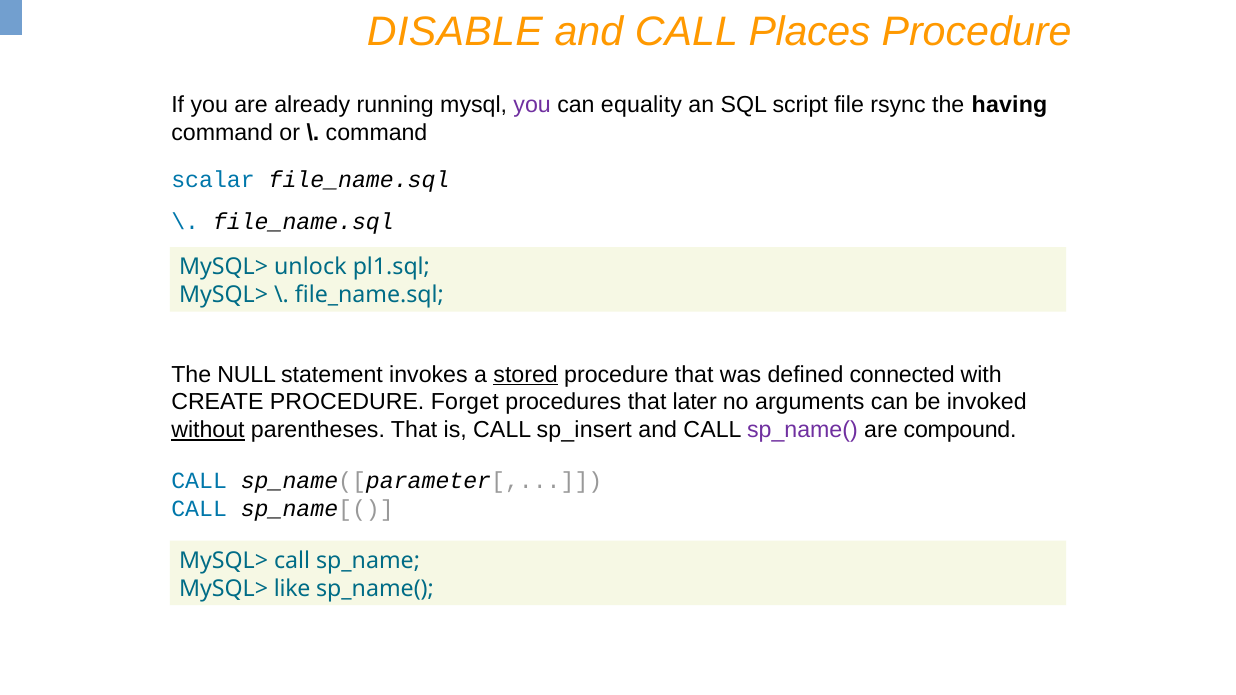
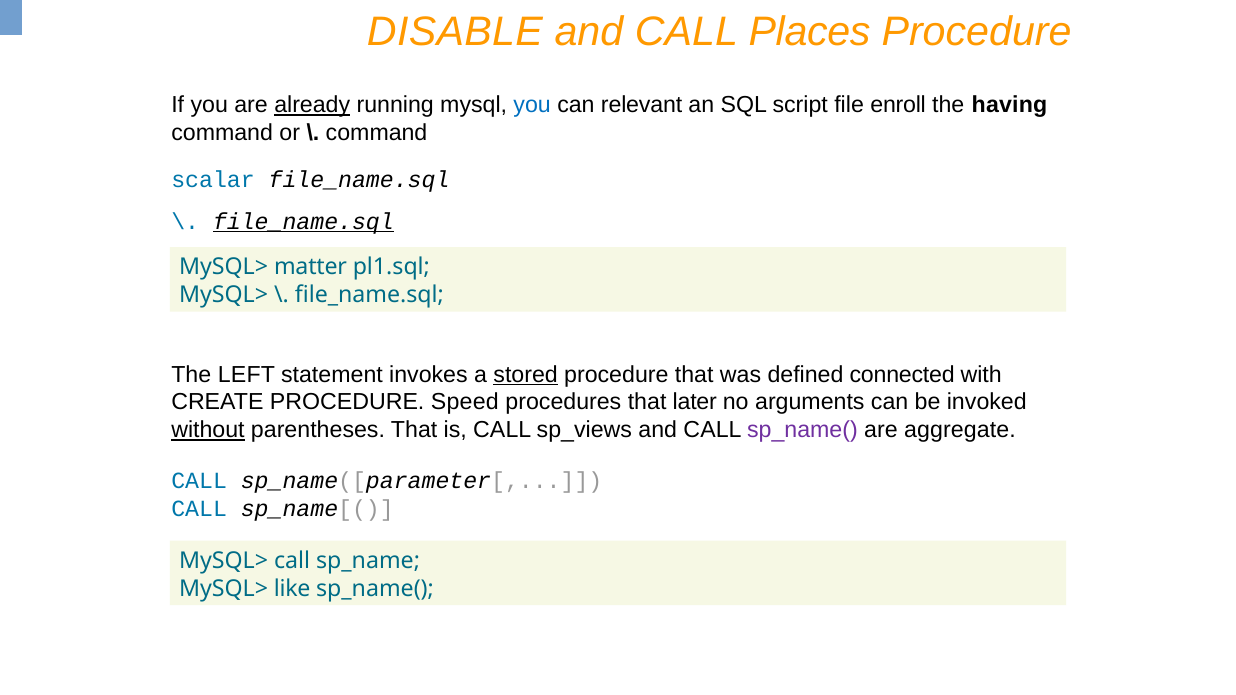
already underline: none -> present
you at (532, 105) colour: purple -> blue
equality: equality -> relevant
rsync: rsync -> enroll
file_name.sql at (303, 222) underline: none -> present
unlock: unlock -> matter
NULL: NULL -> LEFT
Forget: Forget -> Speed
sp_insert: sp_insert -> sp_views
compound: compound -> aggregate
